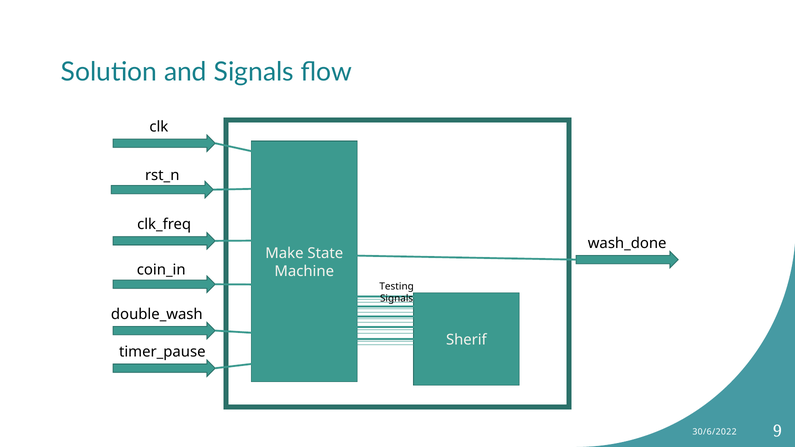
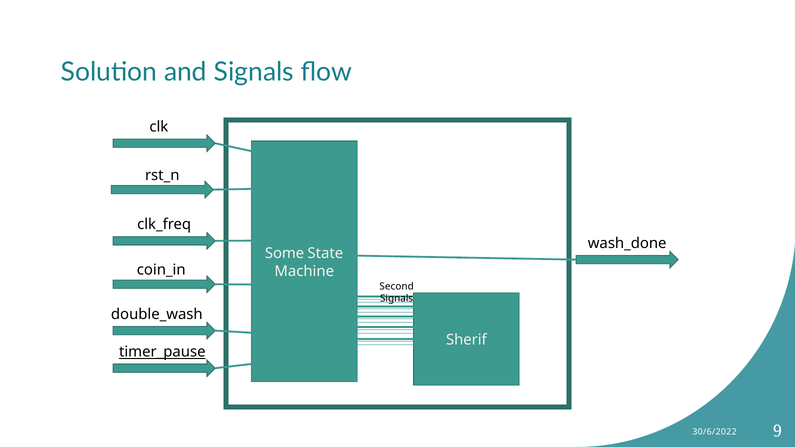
Make: Make -> Some
Testing: Testing -> Second
timer_pause underline: none -> present
